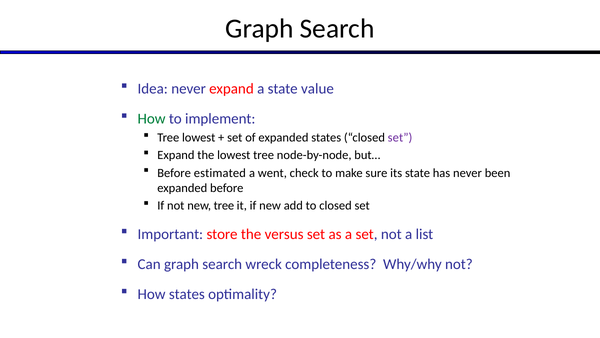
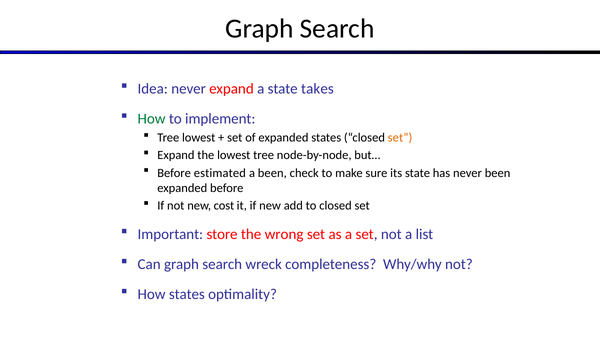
value: value -> takes
set at (400, 138) colour: purple -> orange
a went: went -> been
new tree: tree -> cost
versus: versus -> wrong
